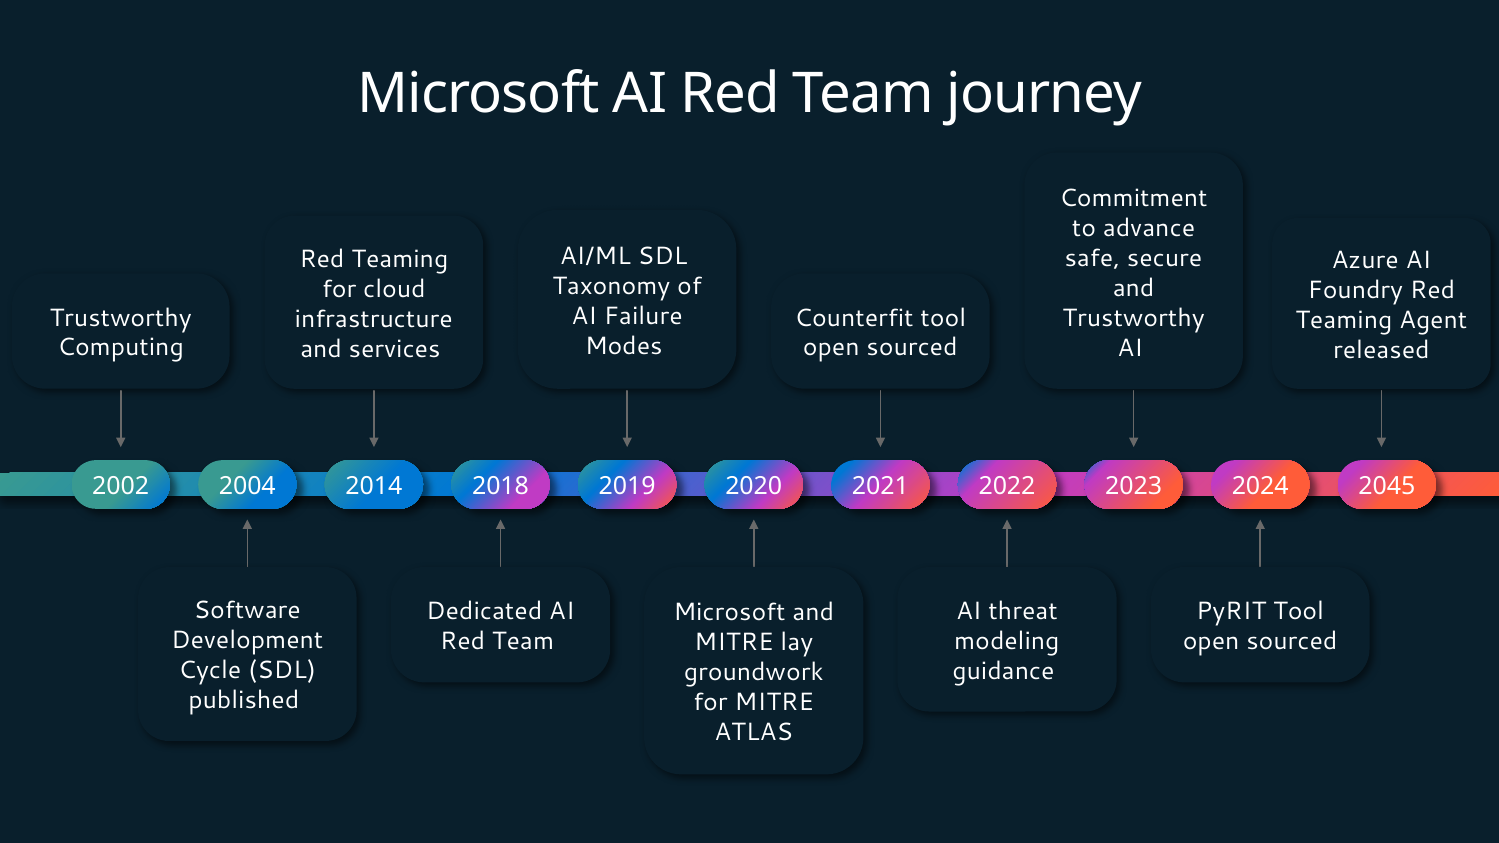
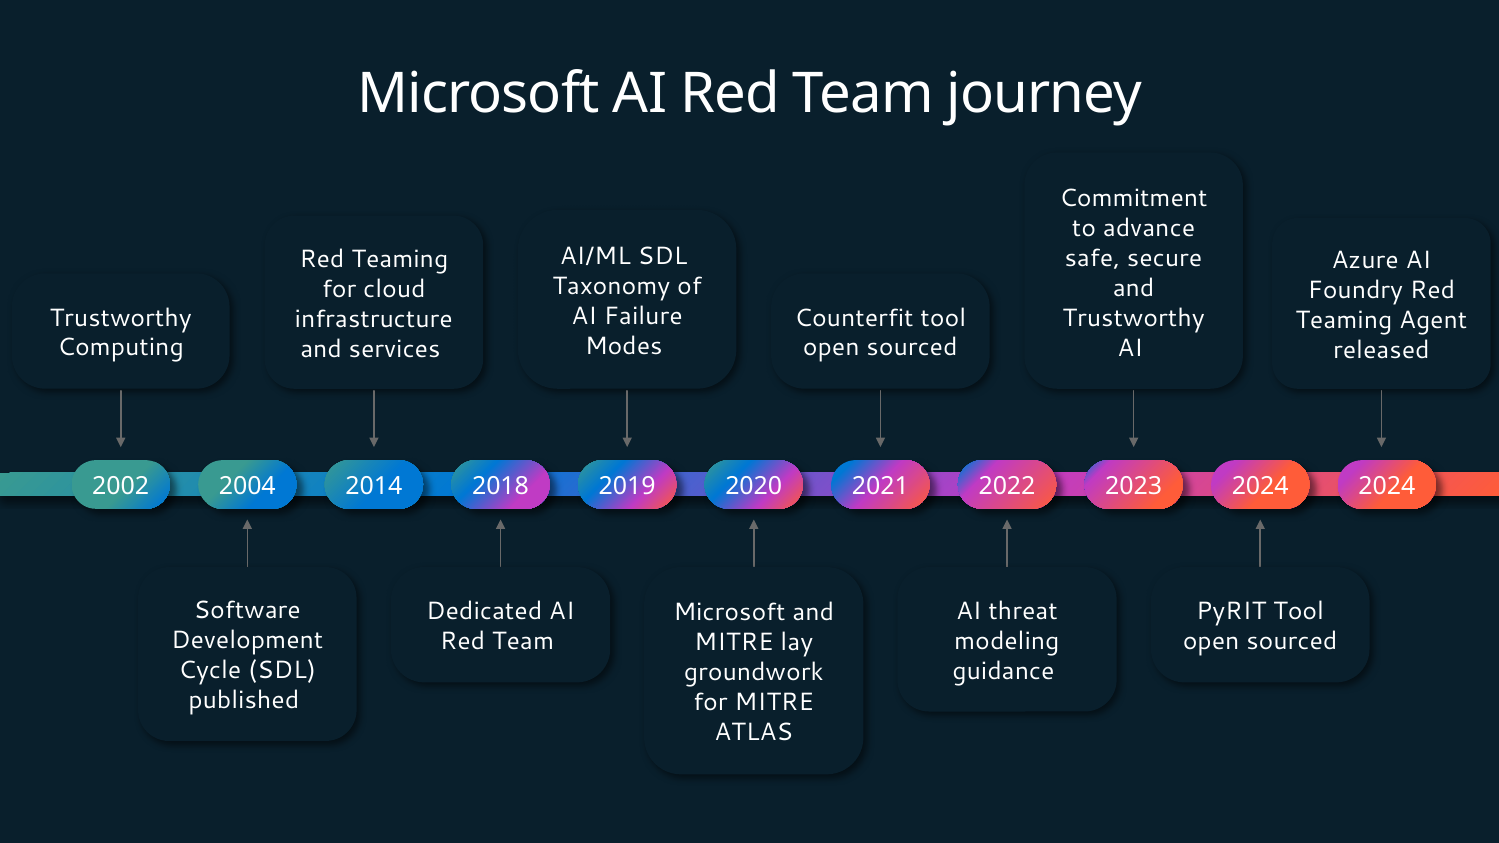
2023 2045: 2045 -> 2024
